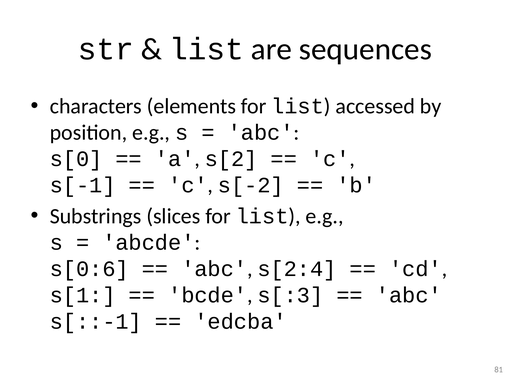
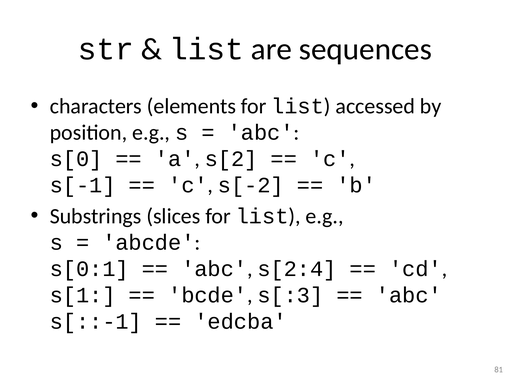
s[0:6: s[0:6 -> s[0:1
